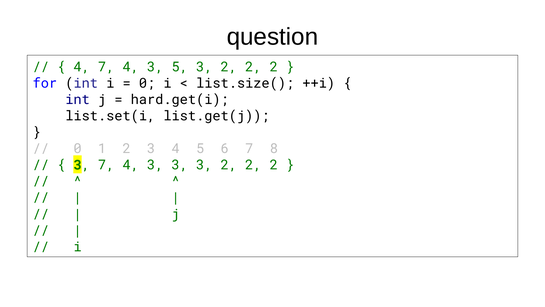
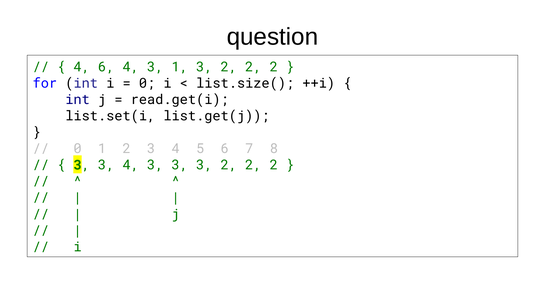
4 7: 7 -> 6
3 5: 5 -> 1
hard.get(i: hard.get(i -> read.get(i
7 at (106, 165): 7 -> 3
